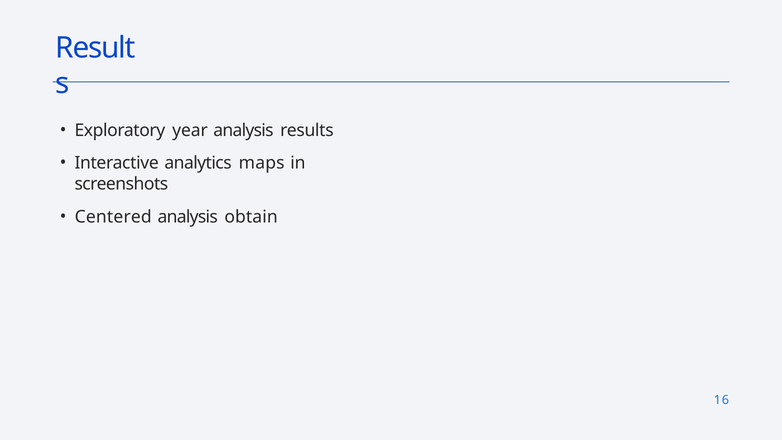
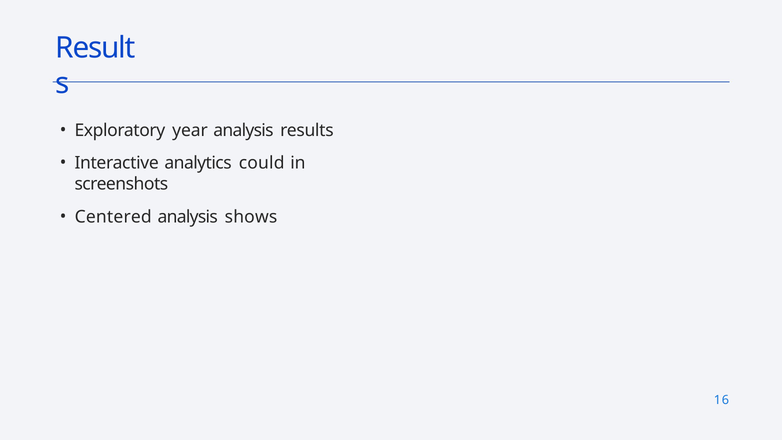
maps: maps -> could
obtain: obtain -> shows
